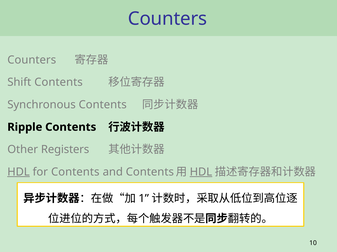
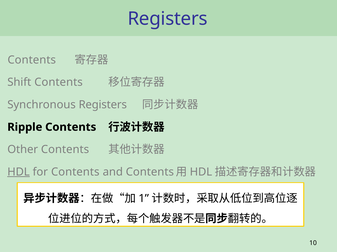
Counters at (168, 19): Counters -> Registers
Counters at (32, 60): Counters -> Contents
Synchronous Contents: Contents -> Registers
Other Registers: Registers -> Contents
HDL at (201, 172) underline: present -> none
